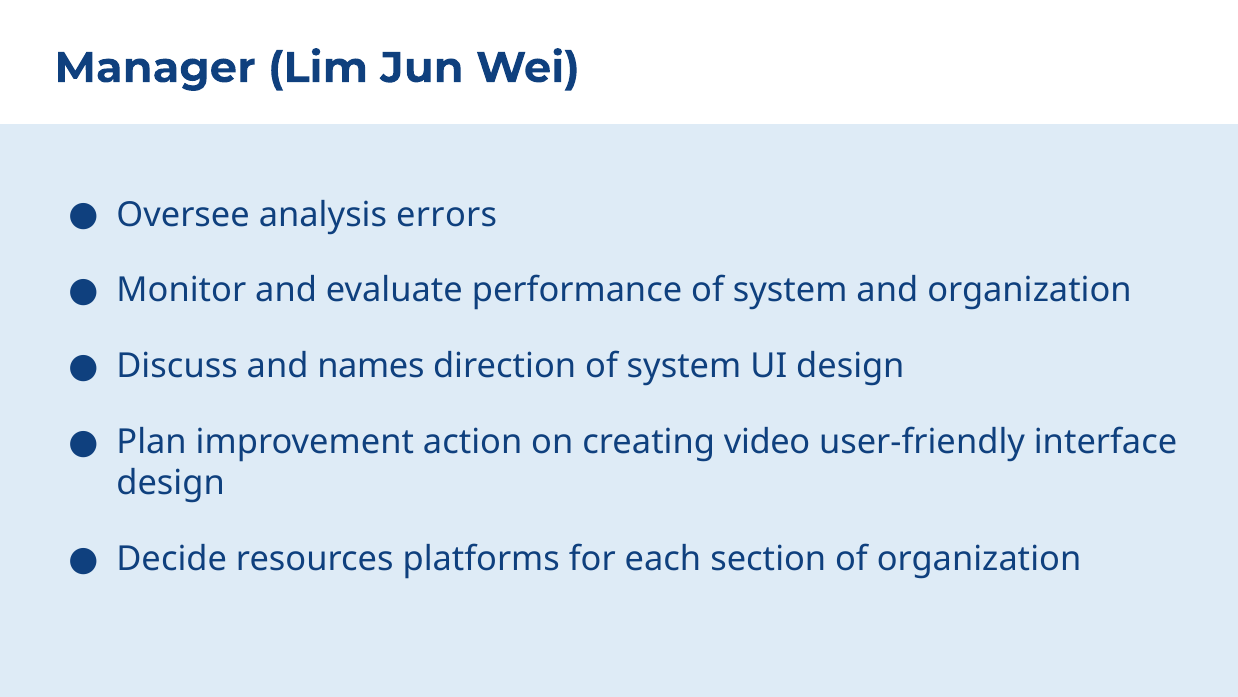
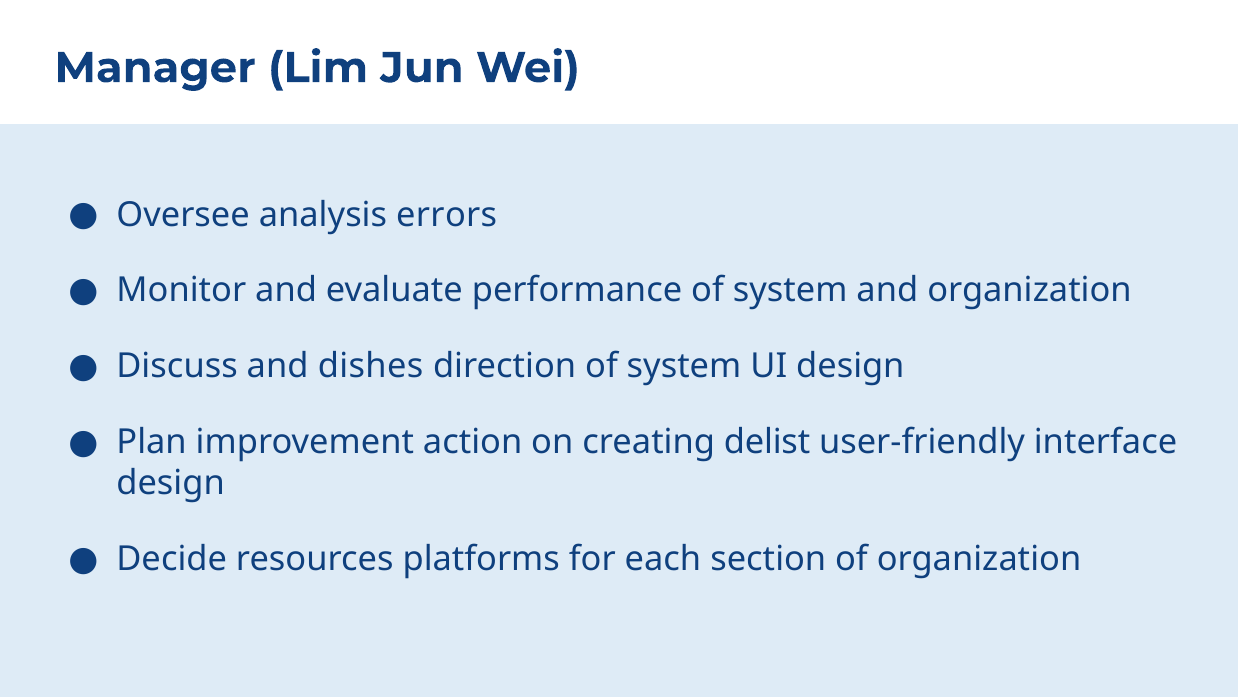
names: names -> dishes
video: video -> delist
